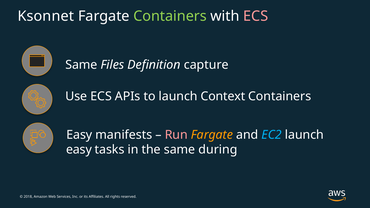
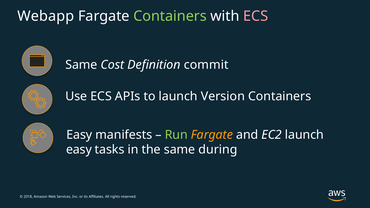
Ksonnet: Ksonnet -> Webapp
Files: Files -> Cost
capture: capture -> commit
Context: Context -> Version
Run colour: pink -> light green
EC2 colour: light blue -> white
